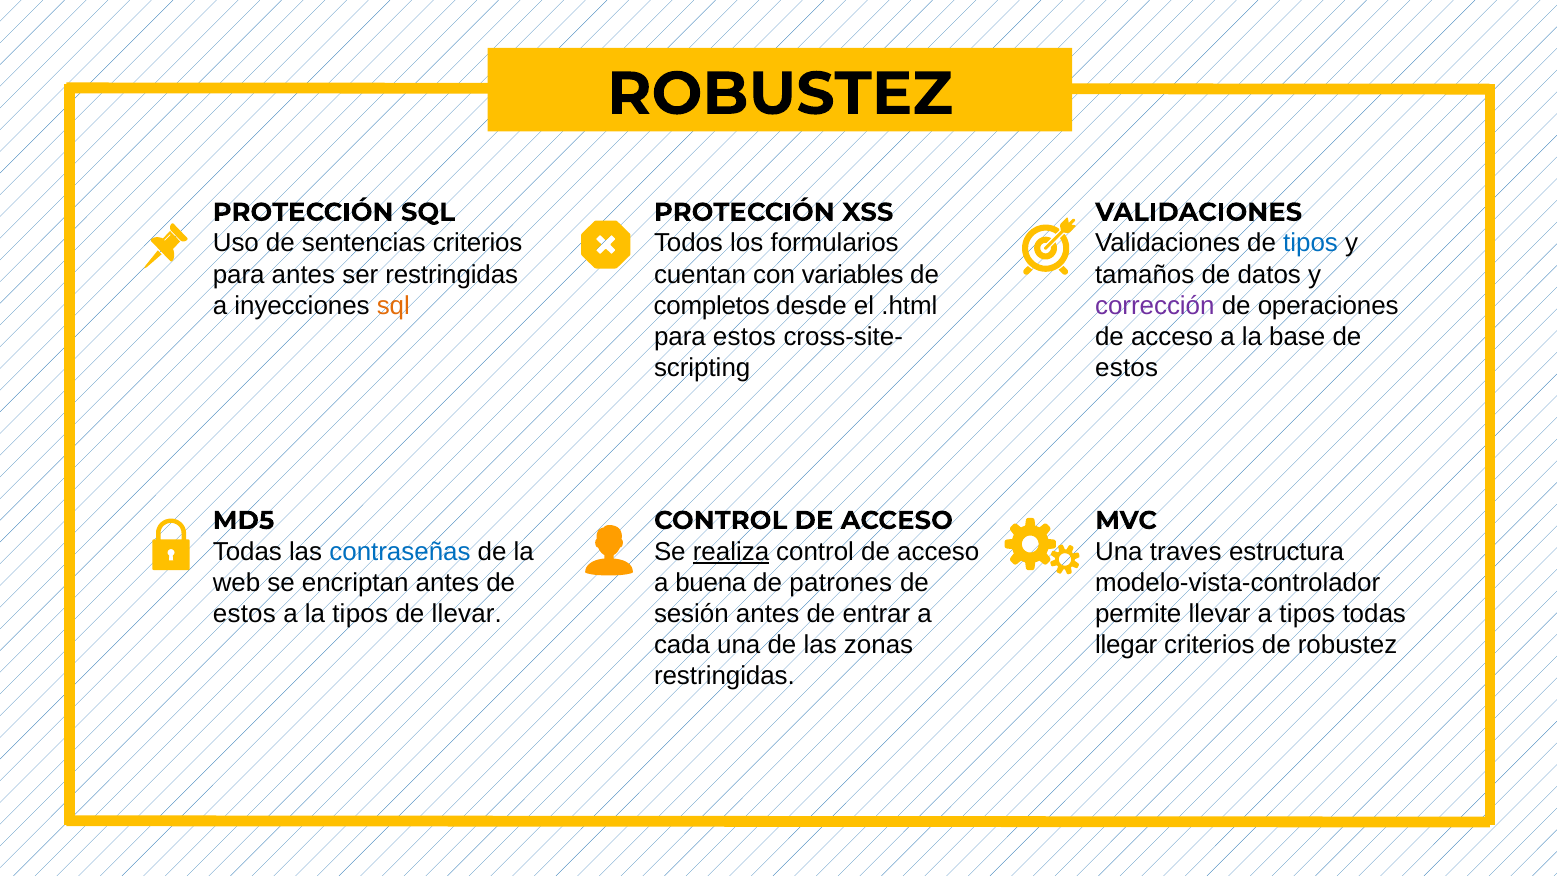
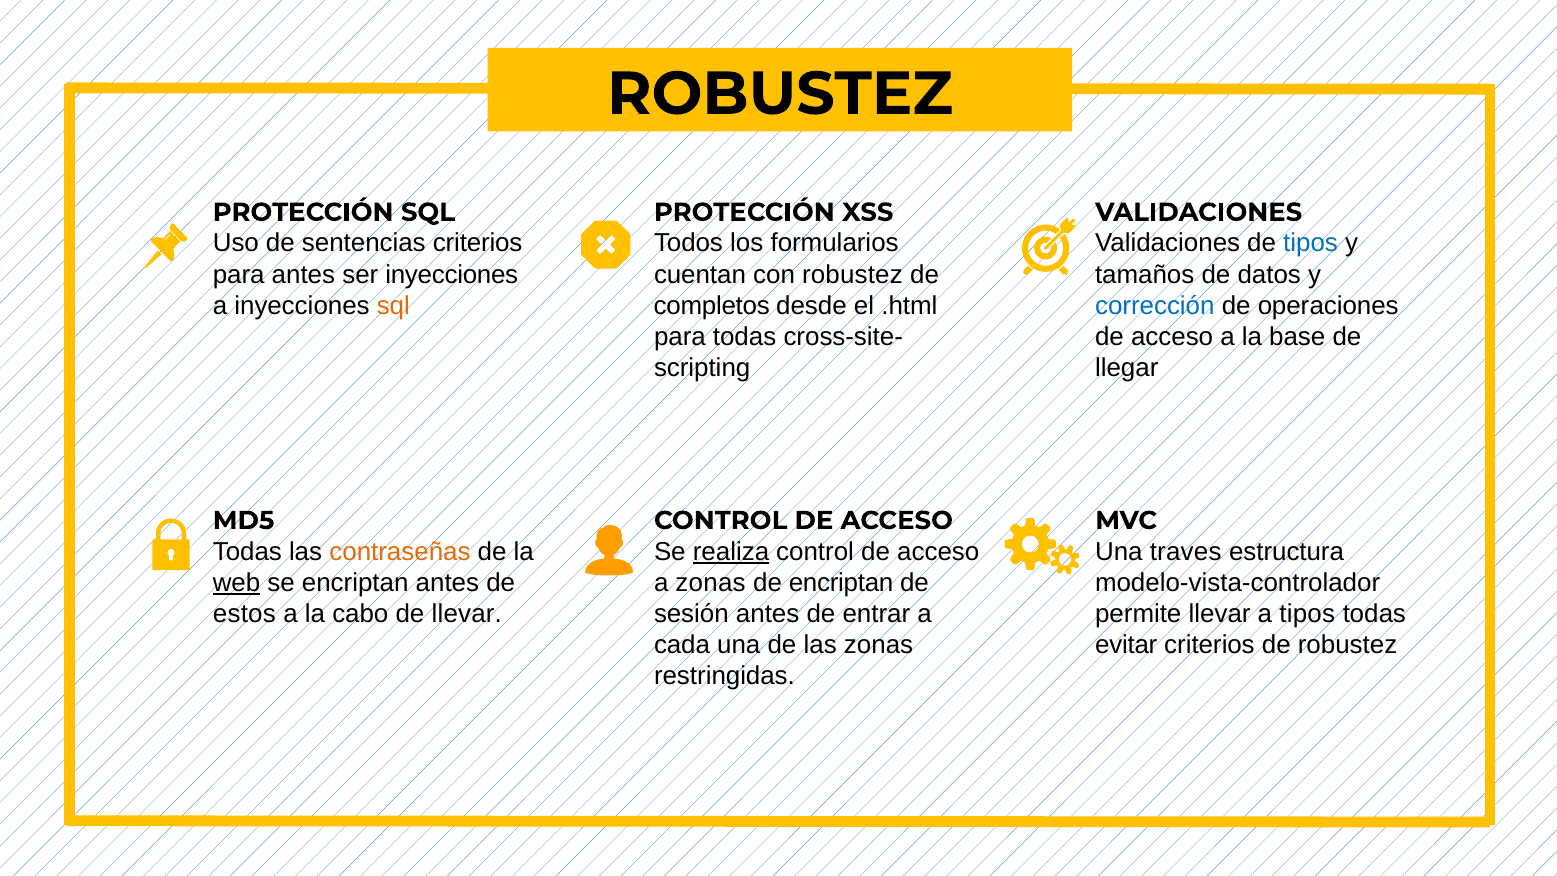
ser restringidas: restringidas -> inyecciones
con variables: variables -> robustez
corrección colour: purple -> blue
para estos: estos -> todas
estos at (1127, 368): estos -> llegar
contraseñas colour: blue -> orange
web underline: none -> present
a buena: buena -> zonas
de patrones: patrones -> encriptan
la tipos: tipos -> cabo
llegar: llegar -> evitar
